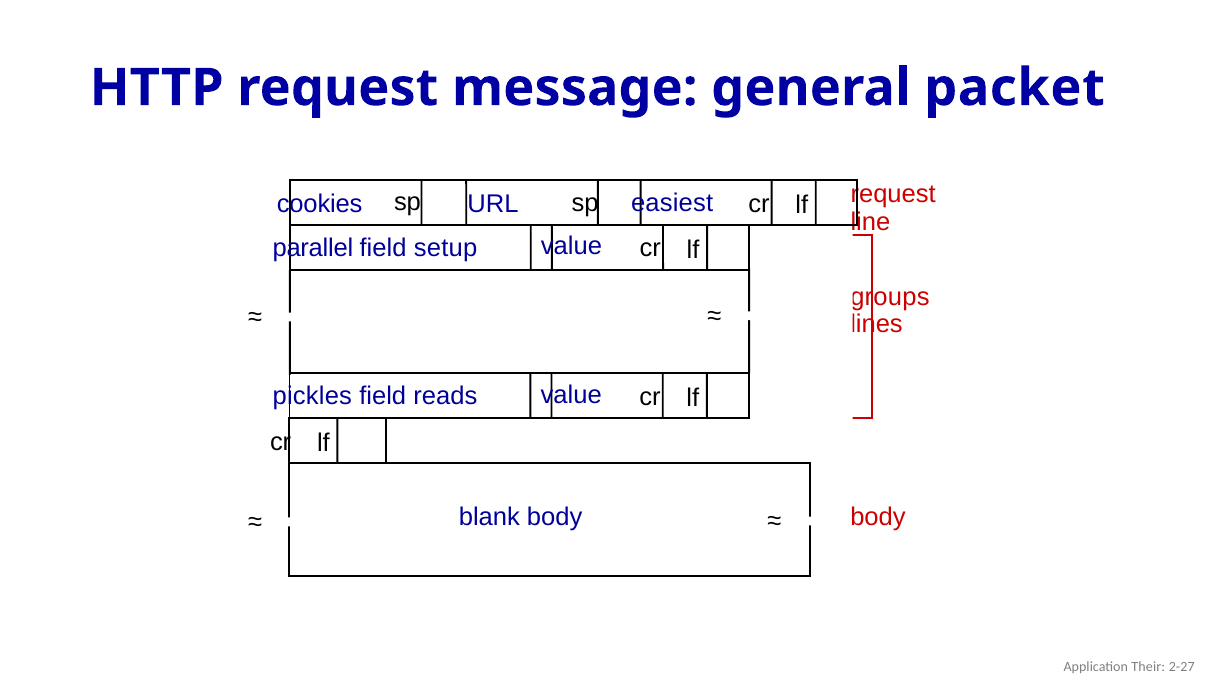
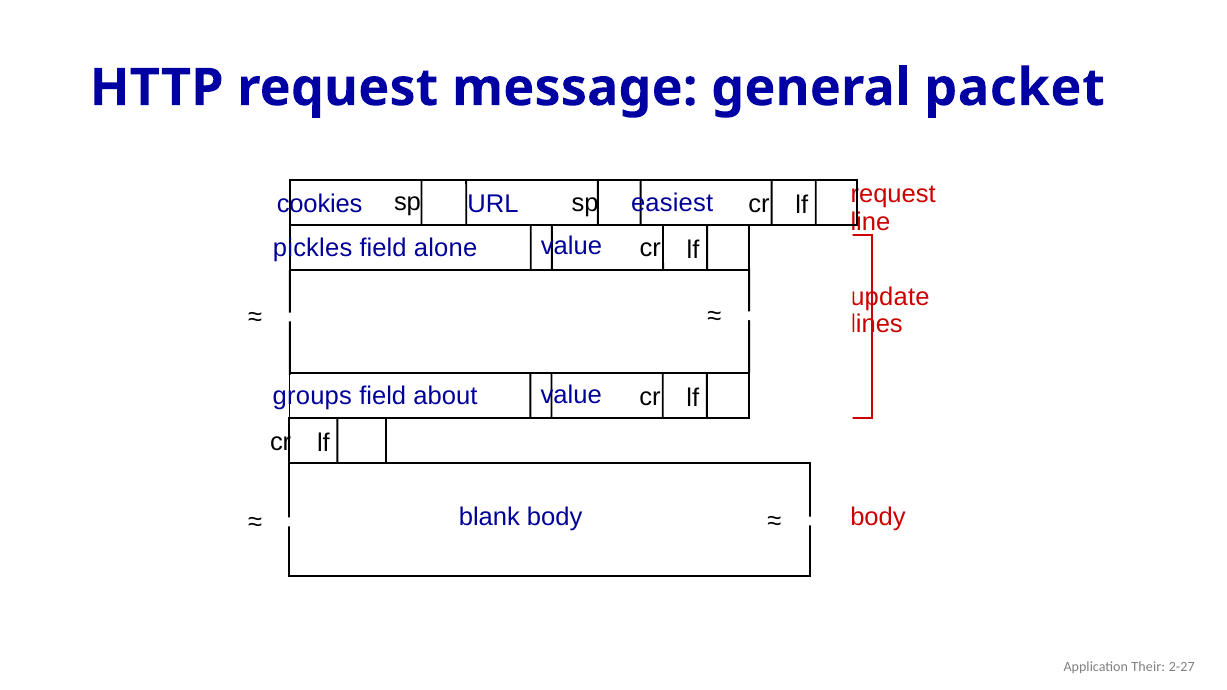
parallel: parallel -> pickles
setup: setup -> alone
groups: groups -> update
pickles: pickles -> groups
reads: reads -> about
